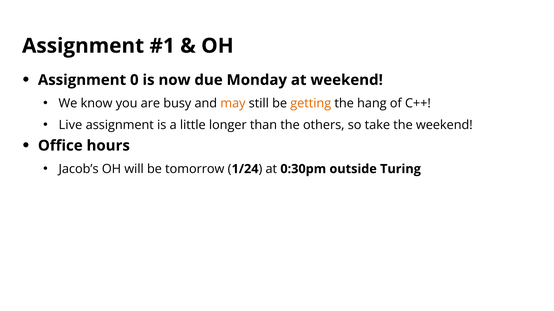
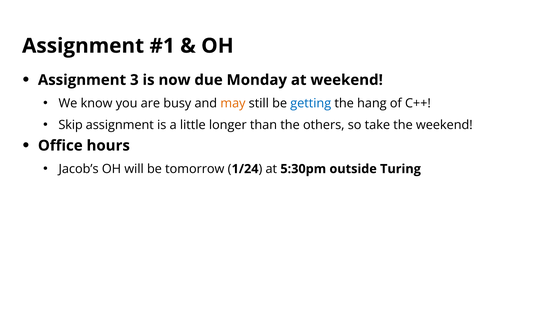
0: 0 -> 3
getting colour: orange -> blue
Live: Live -> Skip
0:30pm: 0:30pm -> 5:30pm
